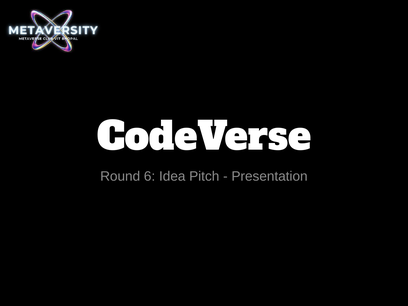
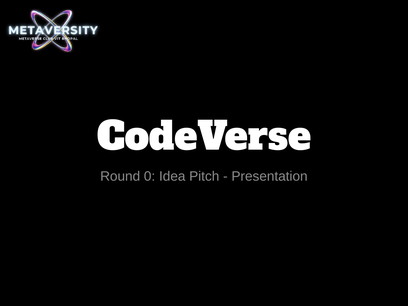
6: 6 -> 0
